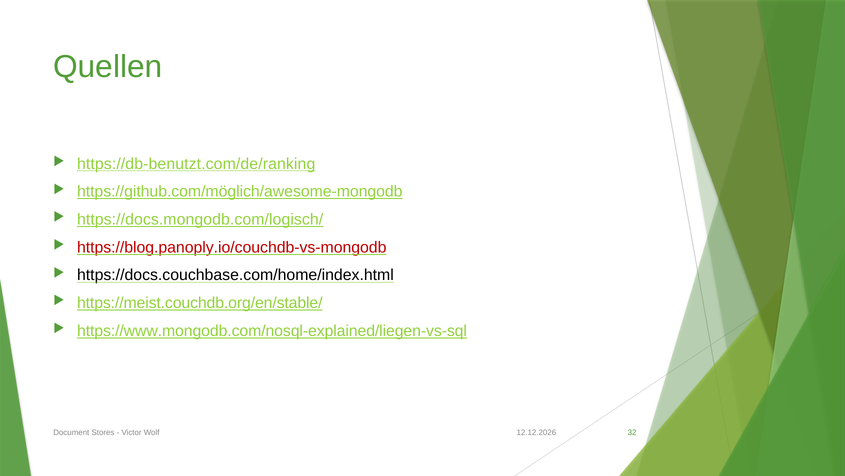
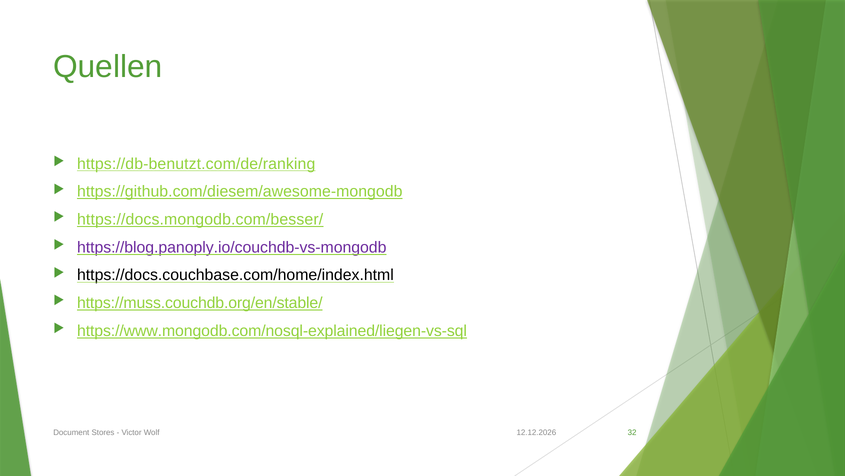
https://github.com/möglich/awesome-mongodb: https://github.com/möglich/awesome-mongodb -> https://github.com/diesem/awesome-mongodb
https://docs.mongodb.com/logisch/: https://docs.mongodb.com/logisch/ -> https://docs.mongodb.com/besser/
https://blog.panoply.io/couchdb-vs-mongodb colour: red -> purple
https://meist.couchdb.org/en/stable/: https://meist.couchdb.org/en/stable/ -> https://muss.couchdb.org/en/stable/
